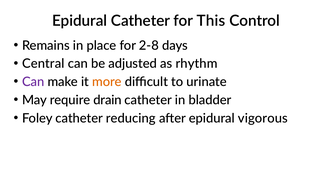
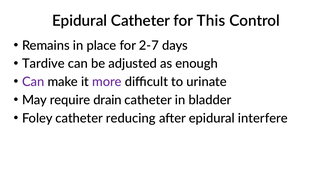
2-8: 2-8 -> 2-7
Central: Central -> Tardive
rhythm: rhythm -> enough
more colour: orange -> purple
vigorous: vigorous -> interfere
